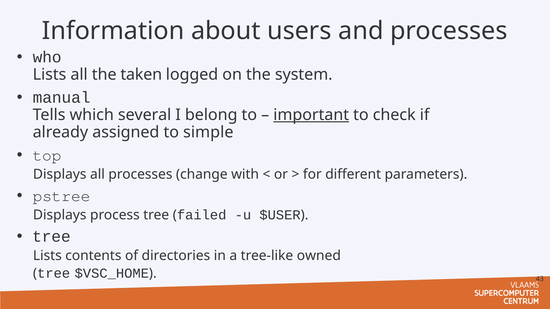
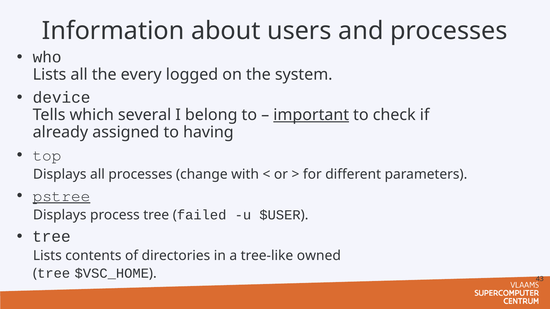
taken: taken -> every
manual: manual -> device
simple: simple -> having
pstree underline: none -> present
